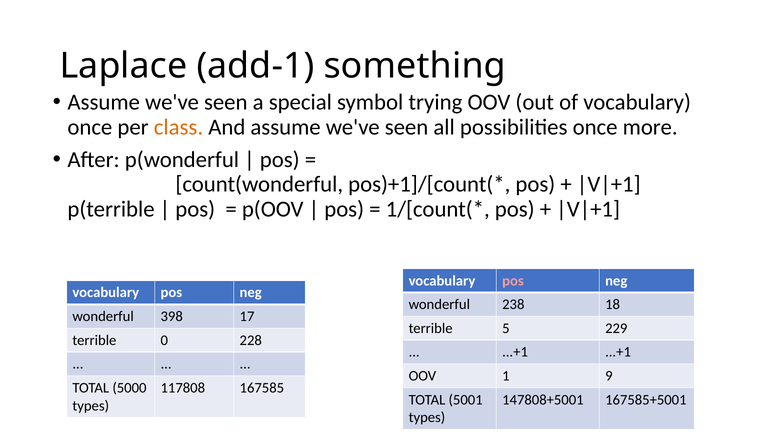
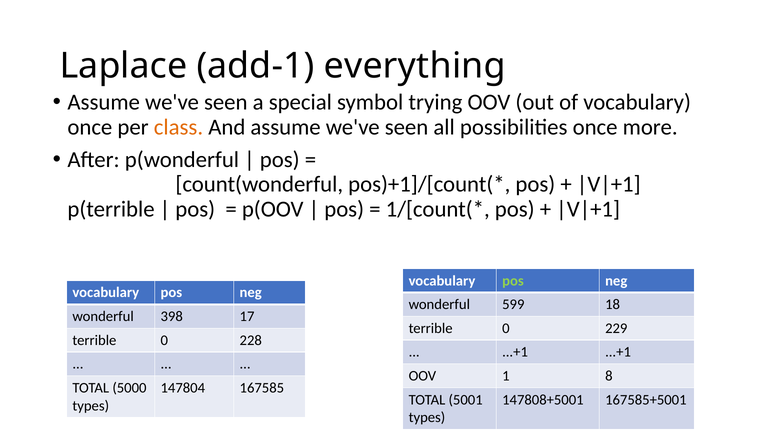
something: something -> everything
pos at (513, 281) colour: pink -> light green
238: 238 -> 599
5 at (506, 328): 5 -> 0
9: 9 -> 8
117808: 117808 -> 147804
